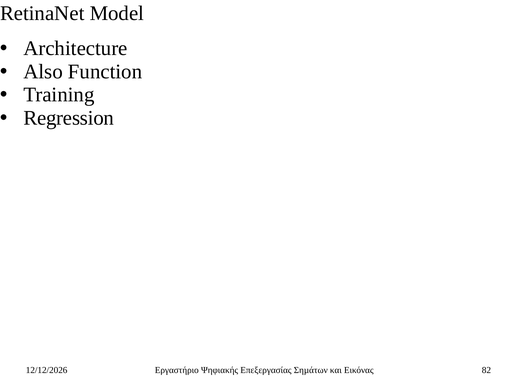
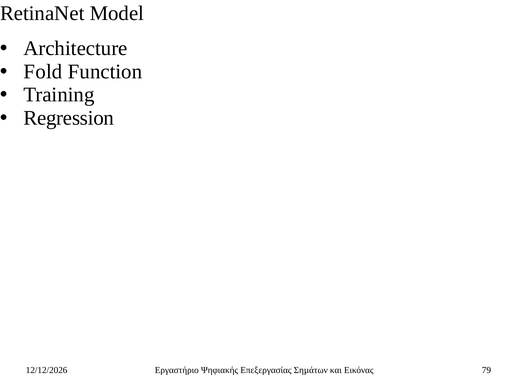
Also: Also -> Fold
82: 82 -> 79
